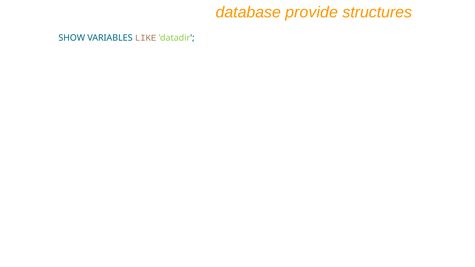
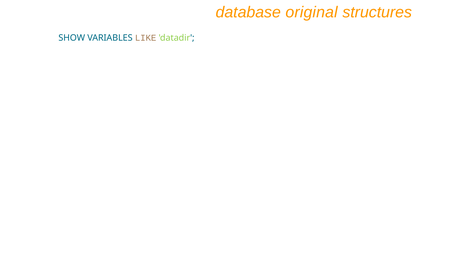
provide: provide -> original
